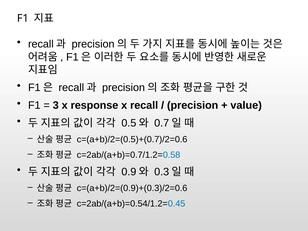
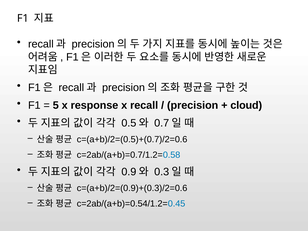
3: 3 -> 5
value: value -> cloud
